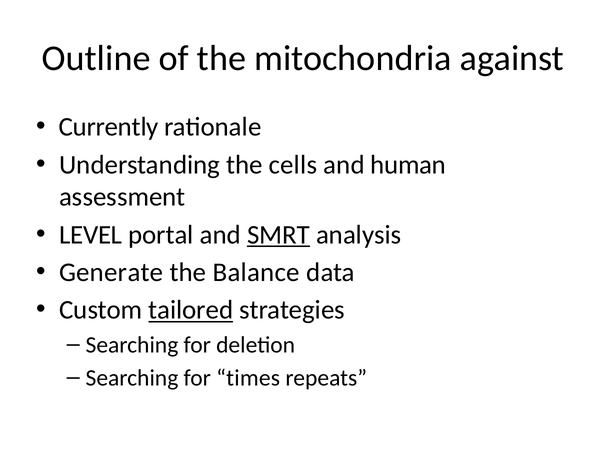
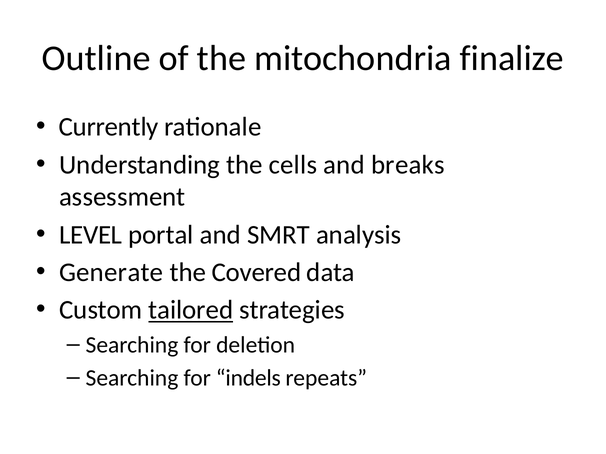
against: against -> finalize
human: human -> breaks
SMRT underline: present -> none
Balance: Balance -> Covered
times: times -> indels
